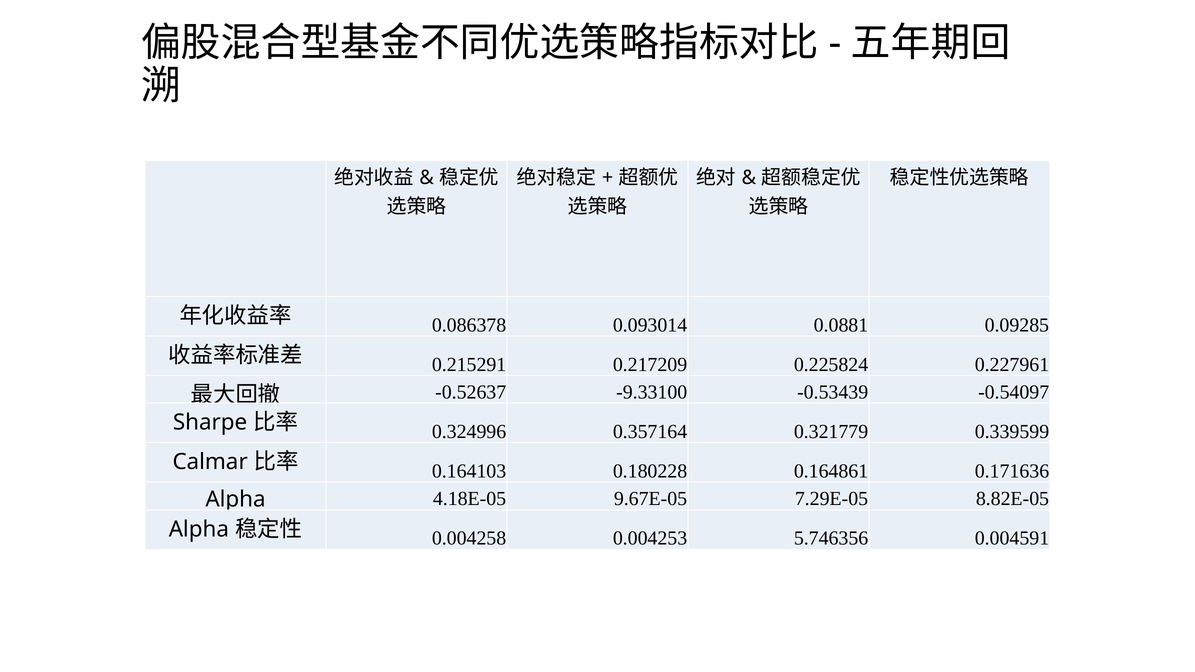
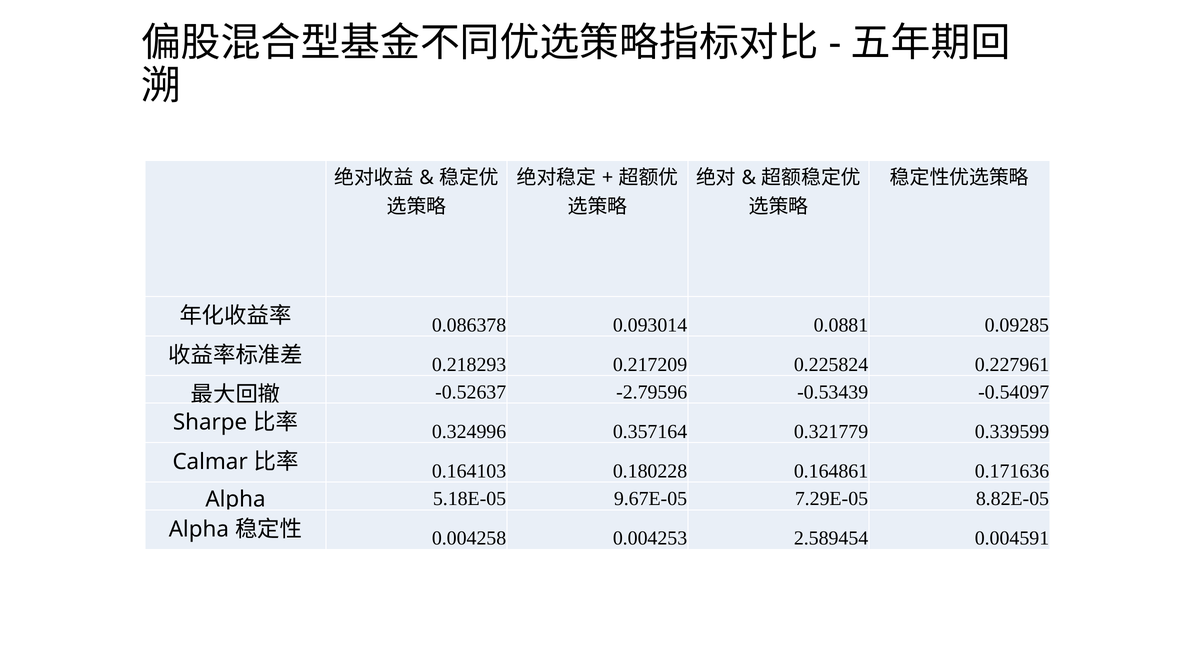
0.215291: 0.215291 -> 0.218293
-9.33100: -9.33100 -> -2.79596
4.18E-05: 4.18E-05 -> 5.18E-05
5.746356: 5.746356 -> 2.589454
